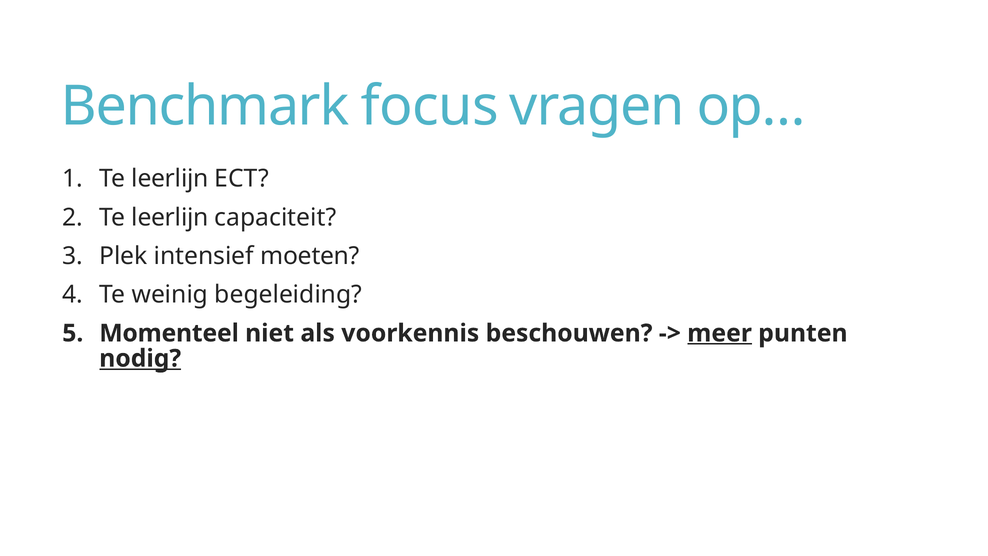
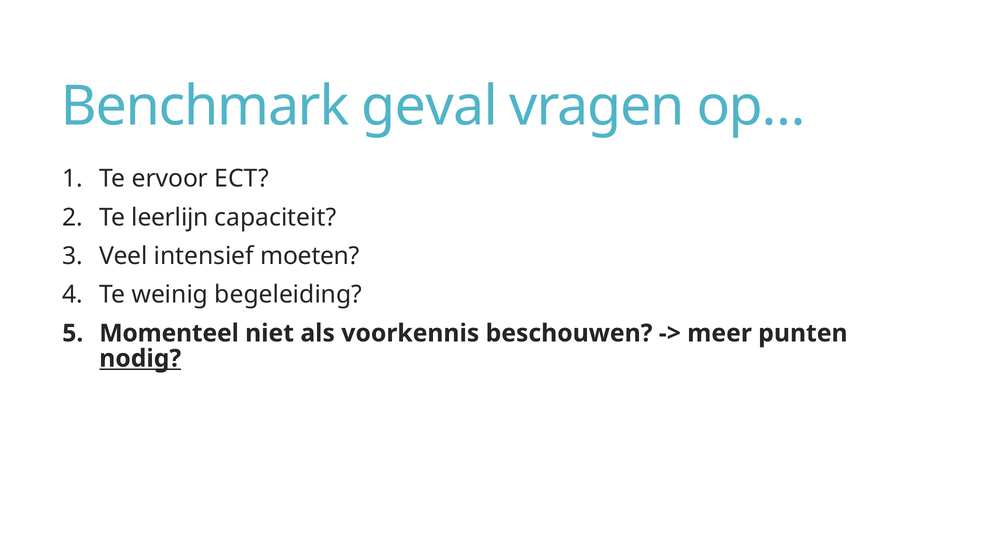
focus: focus -> geval
leerlijn at (170, 179): leerlijn -> ervoor
Plek: Plek -> Veel
meer underline: present -> none
